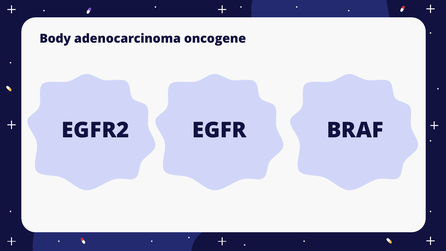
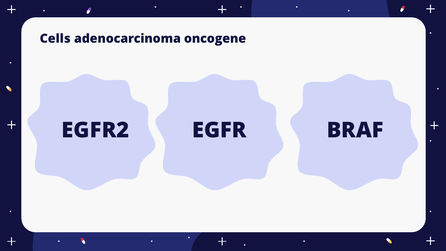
Body: Body -> Cells
